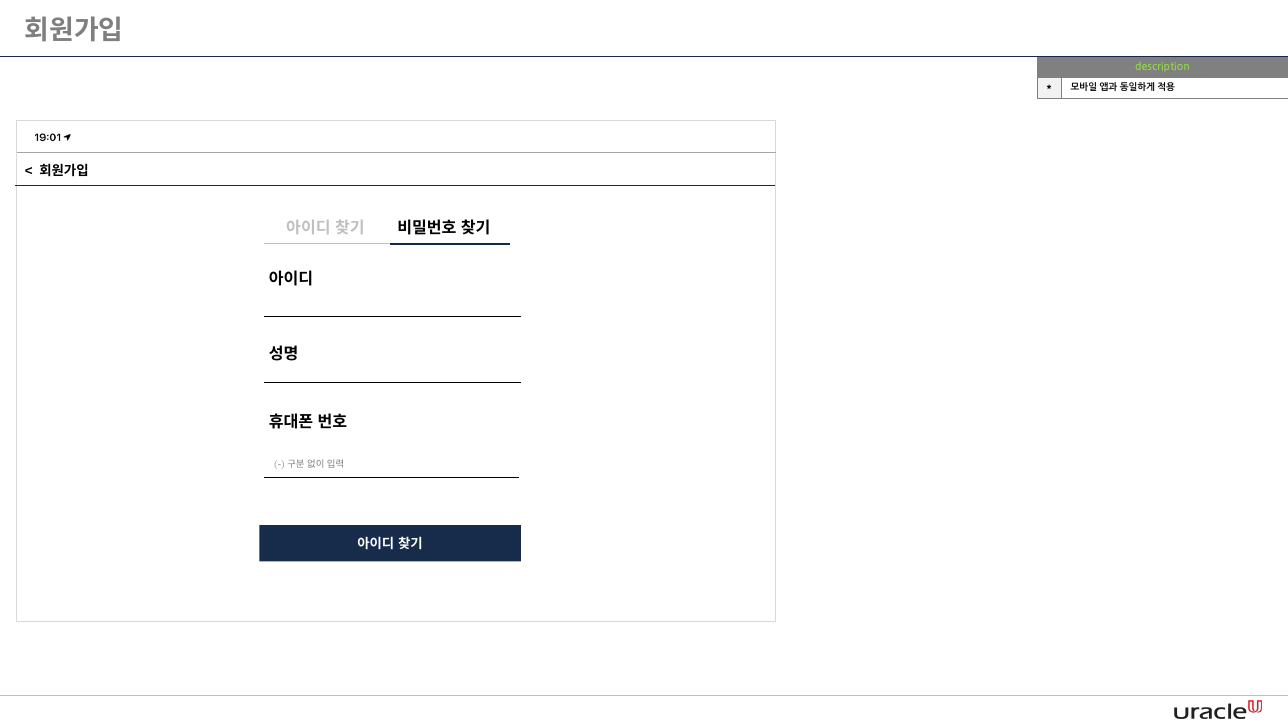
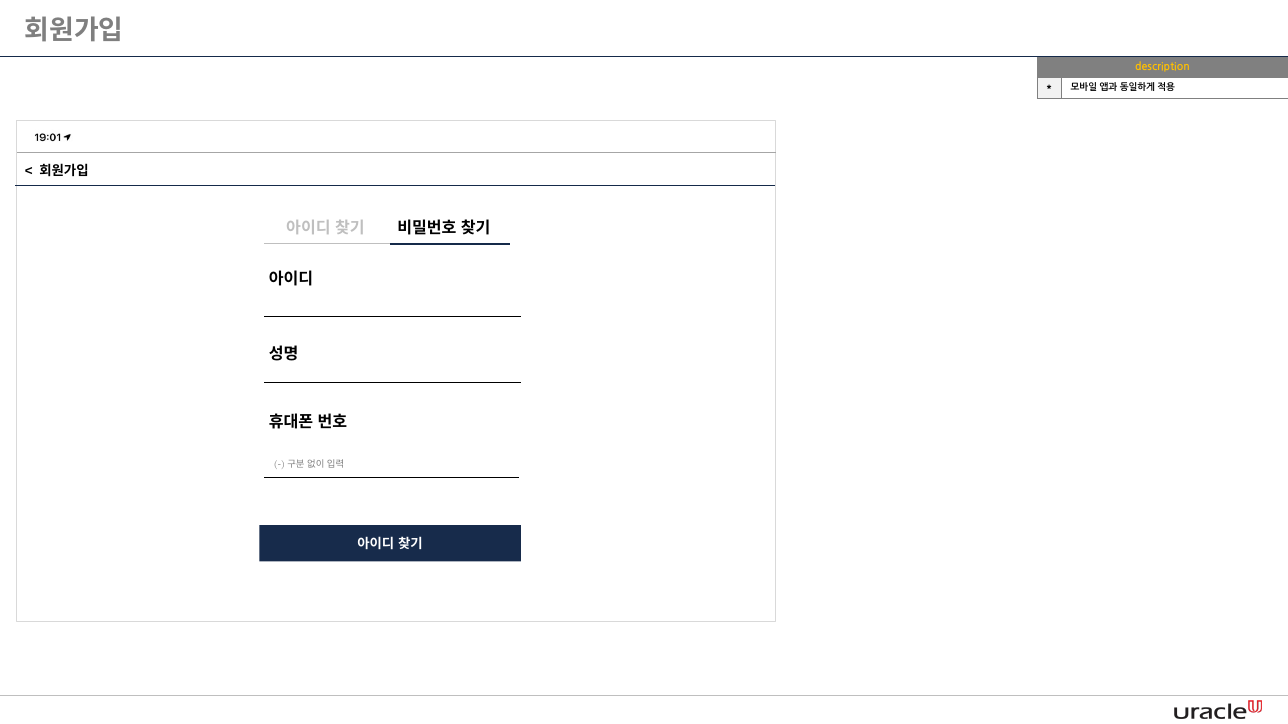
description colour: light green -> yellow
